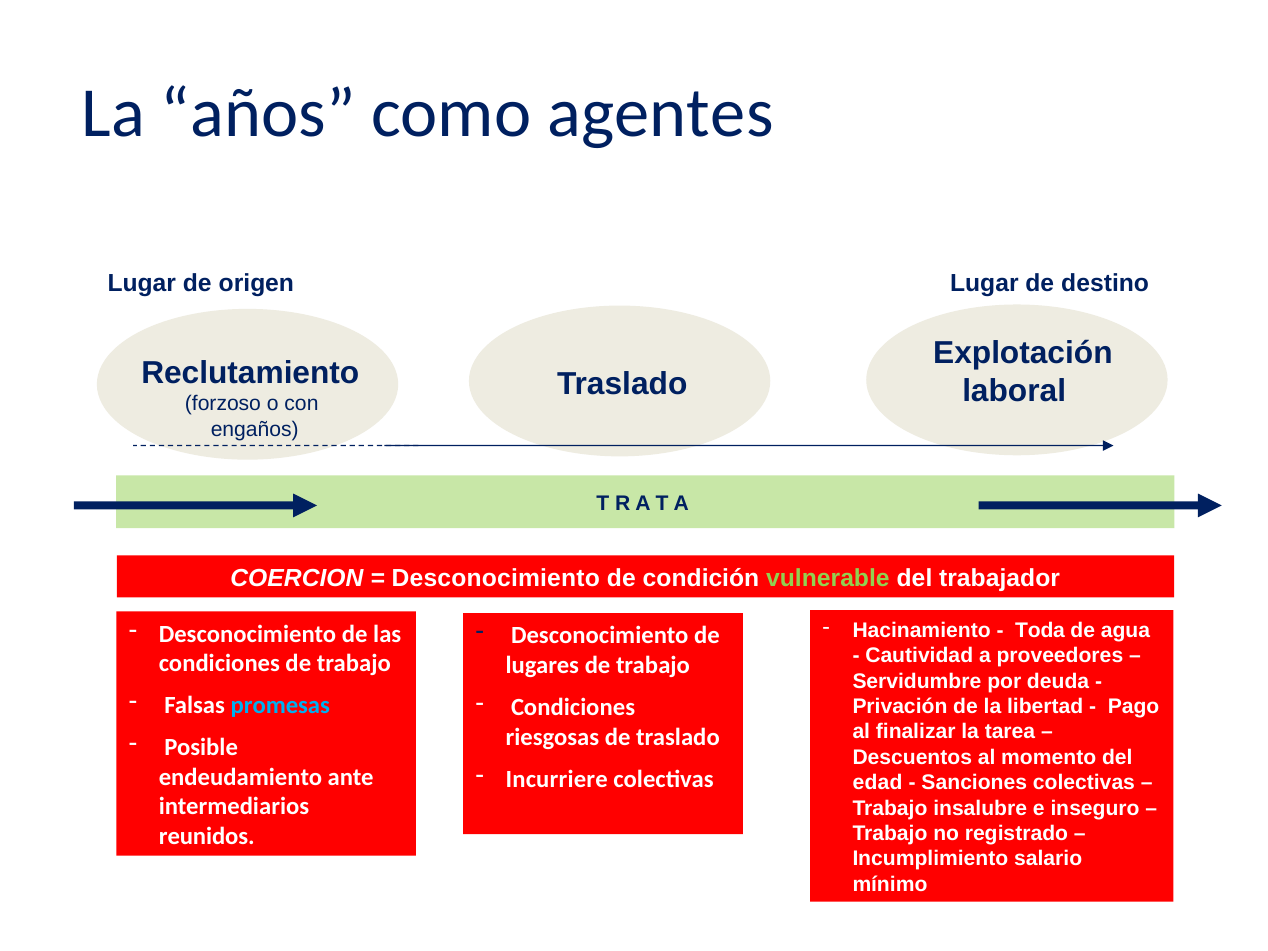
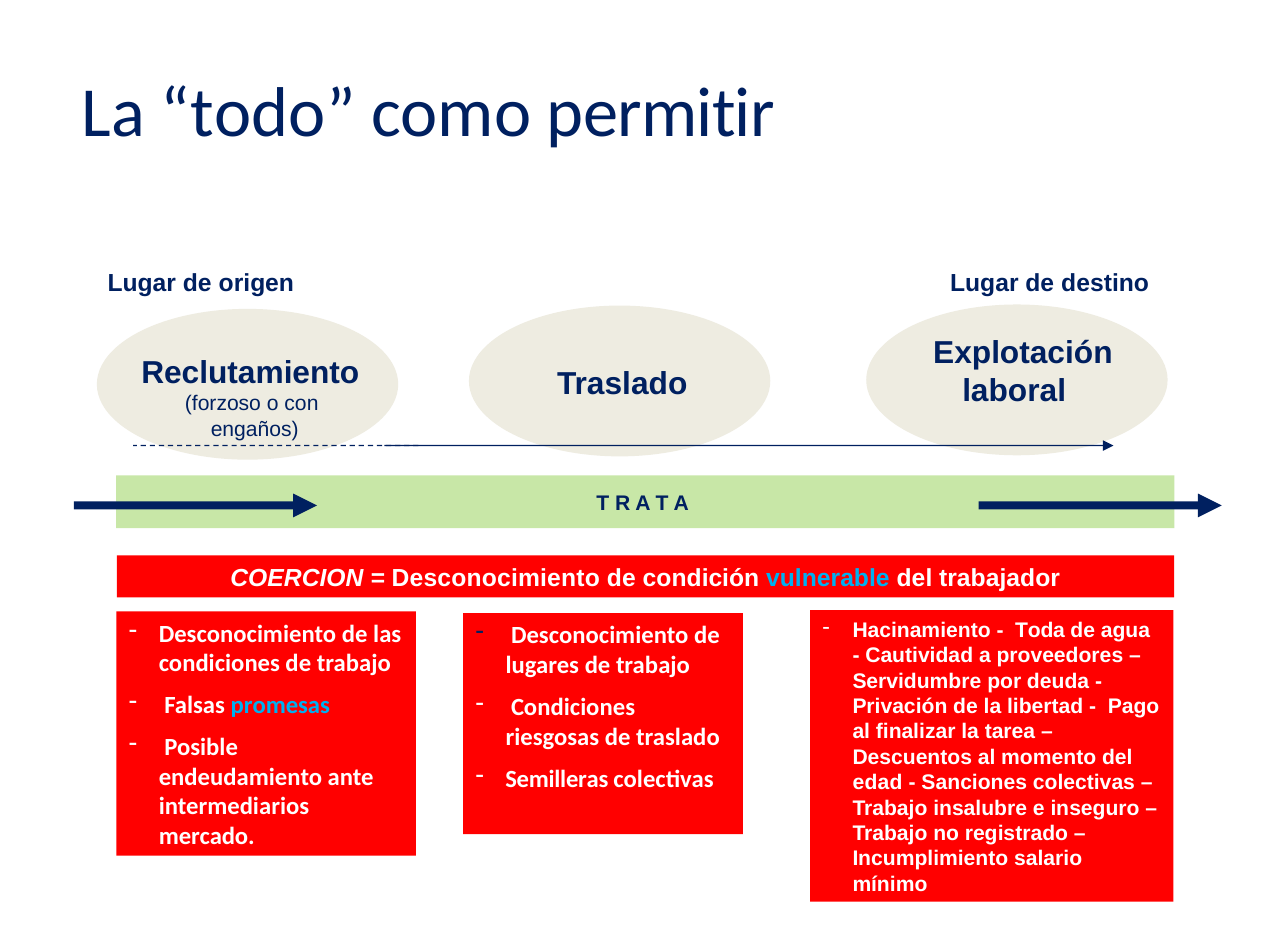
años: años -> todo
agentes: agentes -> permitir
vulnerable colour: light green -> light blue
Incurriere: Incurriere -> Semilleras
reunidos: reunidos -> mercado
